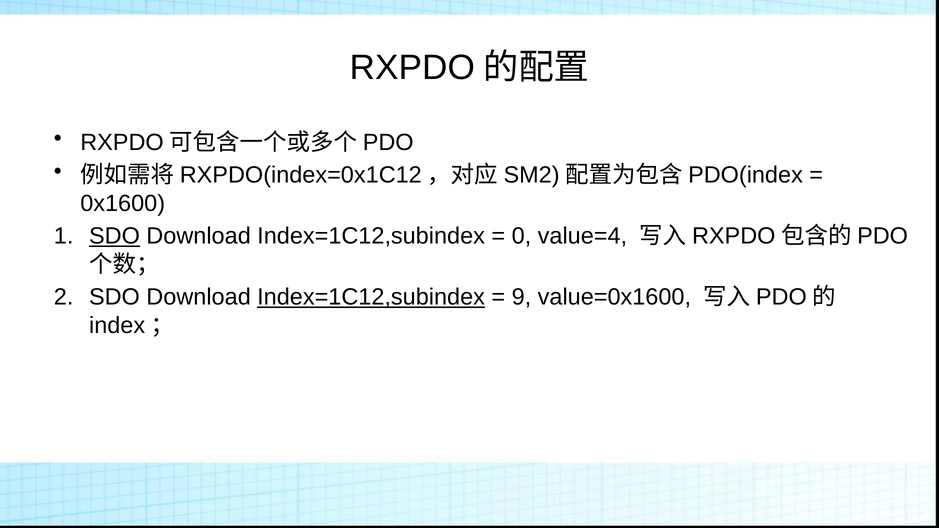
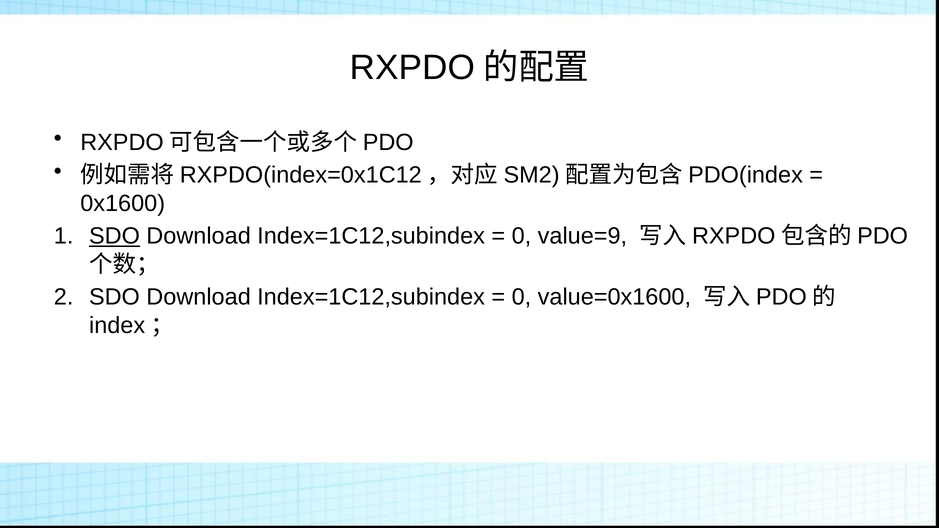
value=4: value=4 -> value=9
Index=1C12,subindex at (371, 297) underline: present -> none
9 at (521, 297): 9 -> 0
